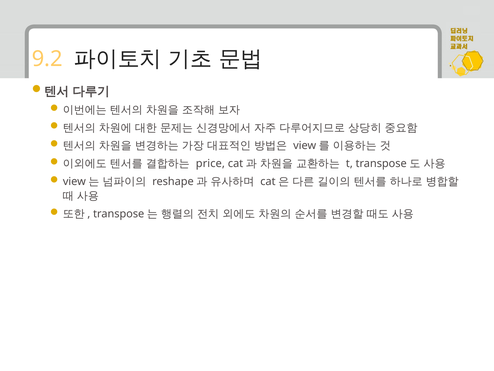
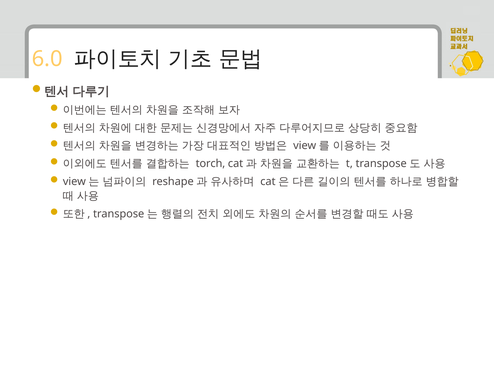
9.2: 9.2 -> 6.0
price: price -> torch
